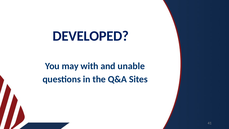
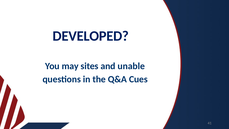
with: with -> sites
Sites: Sites -> Cues
